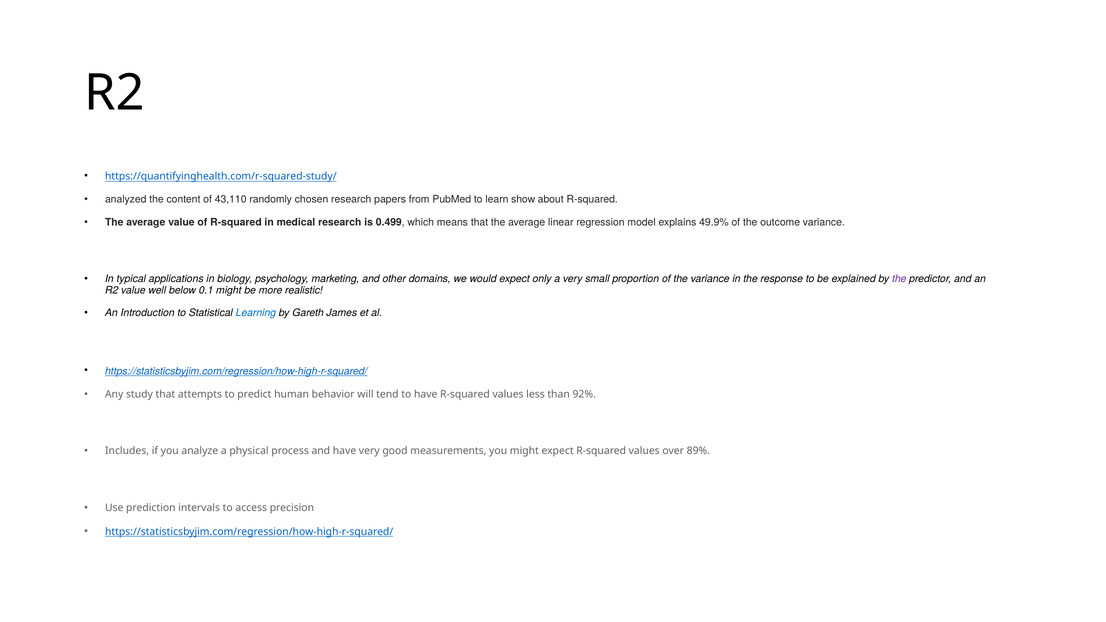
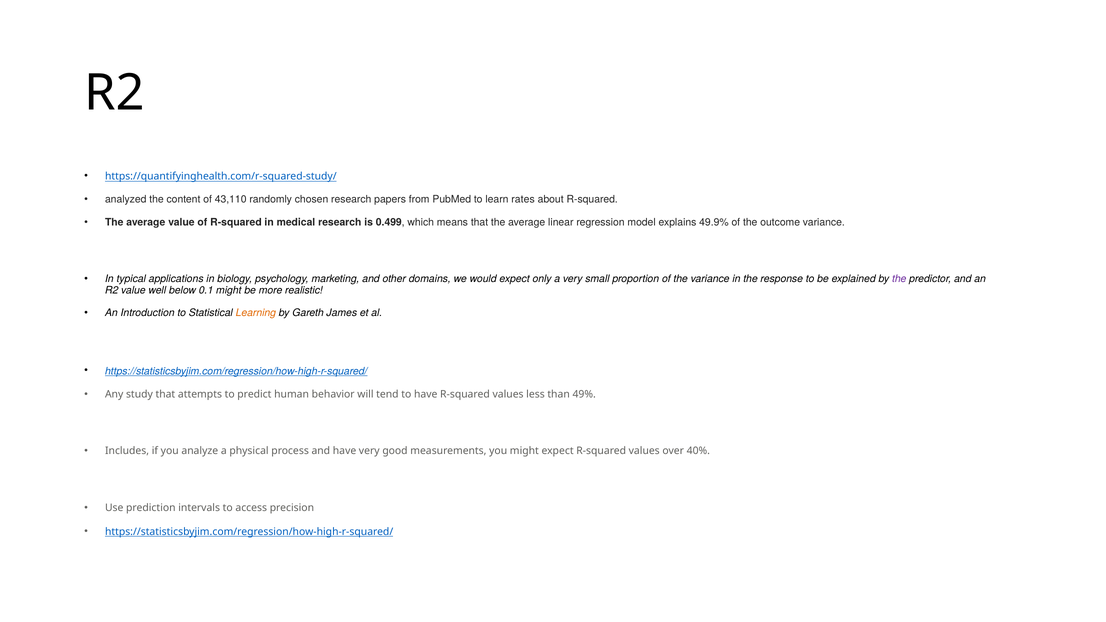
show: show -> rates
Learning colour: blue -> orange
92%: 92% -> 49%
89%: 89% -> 40%
